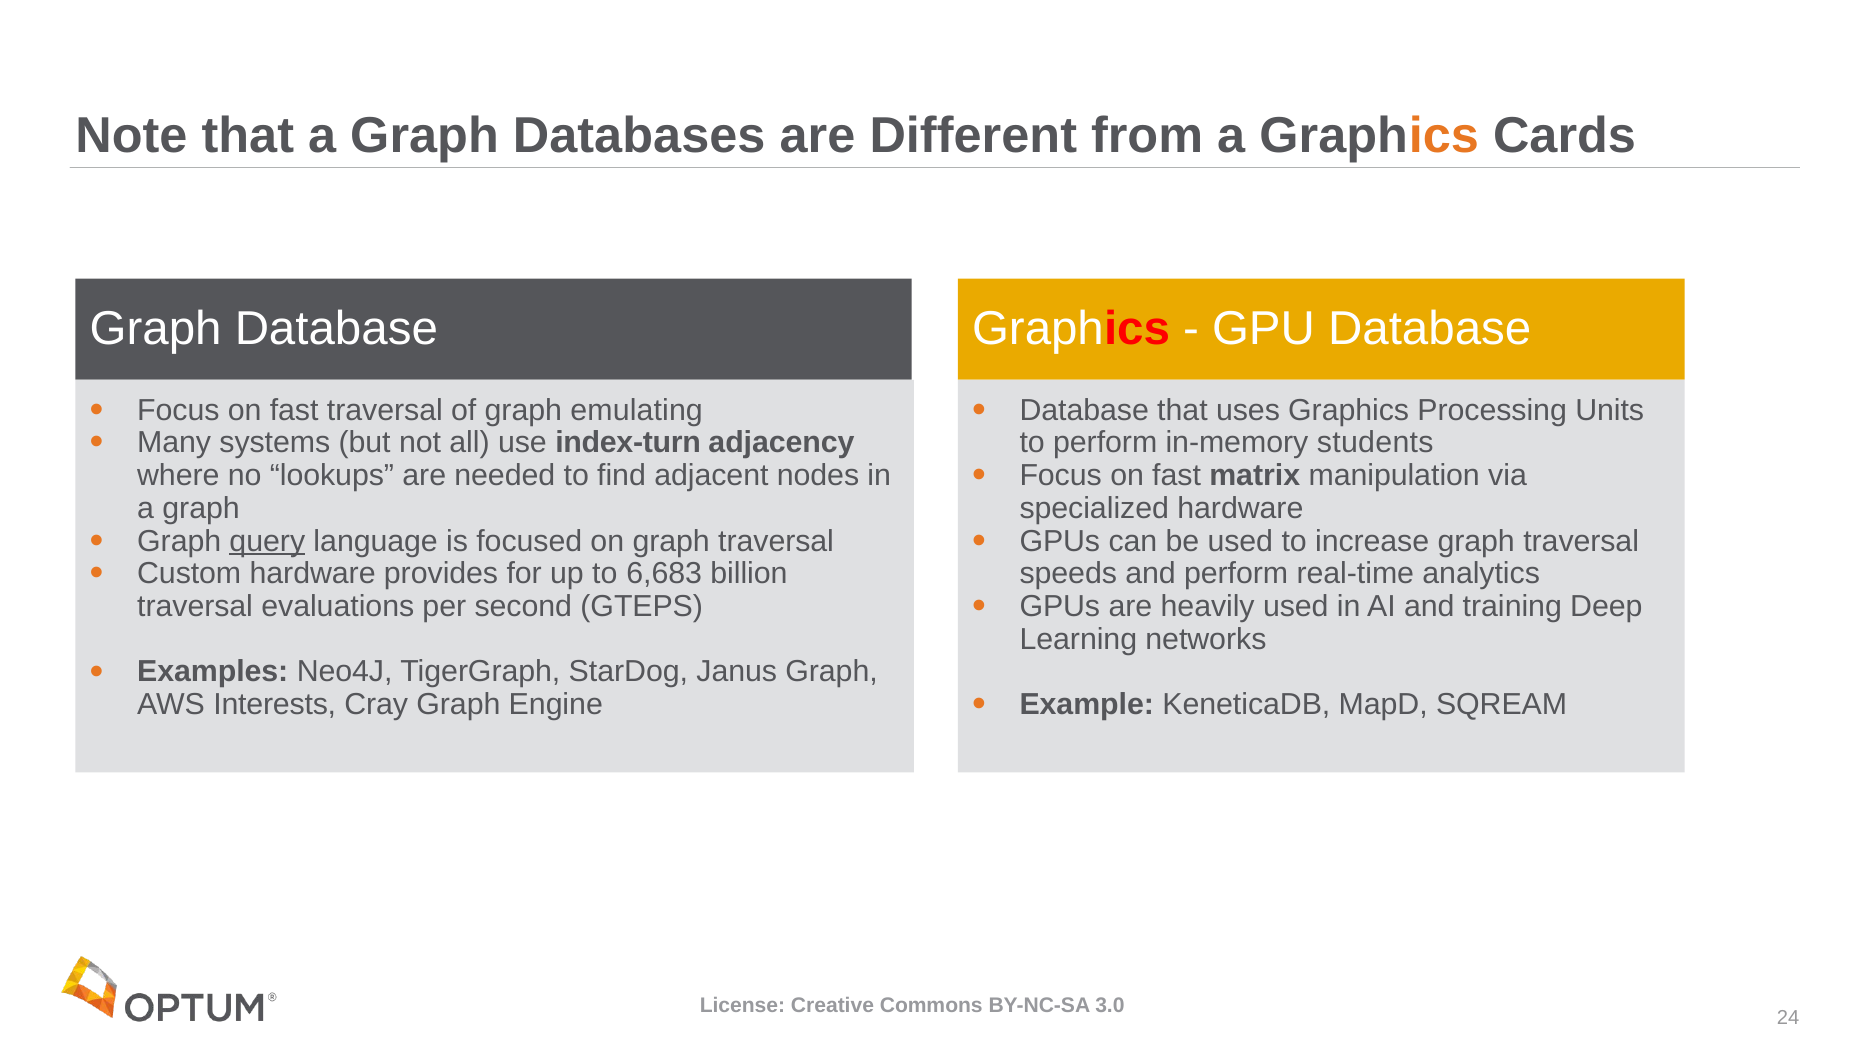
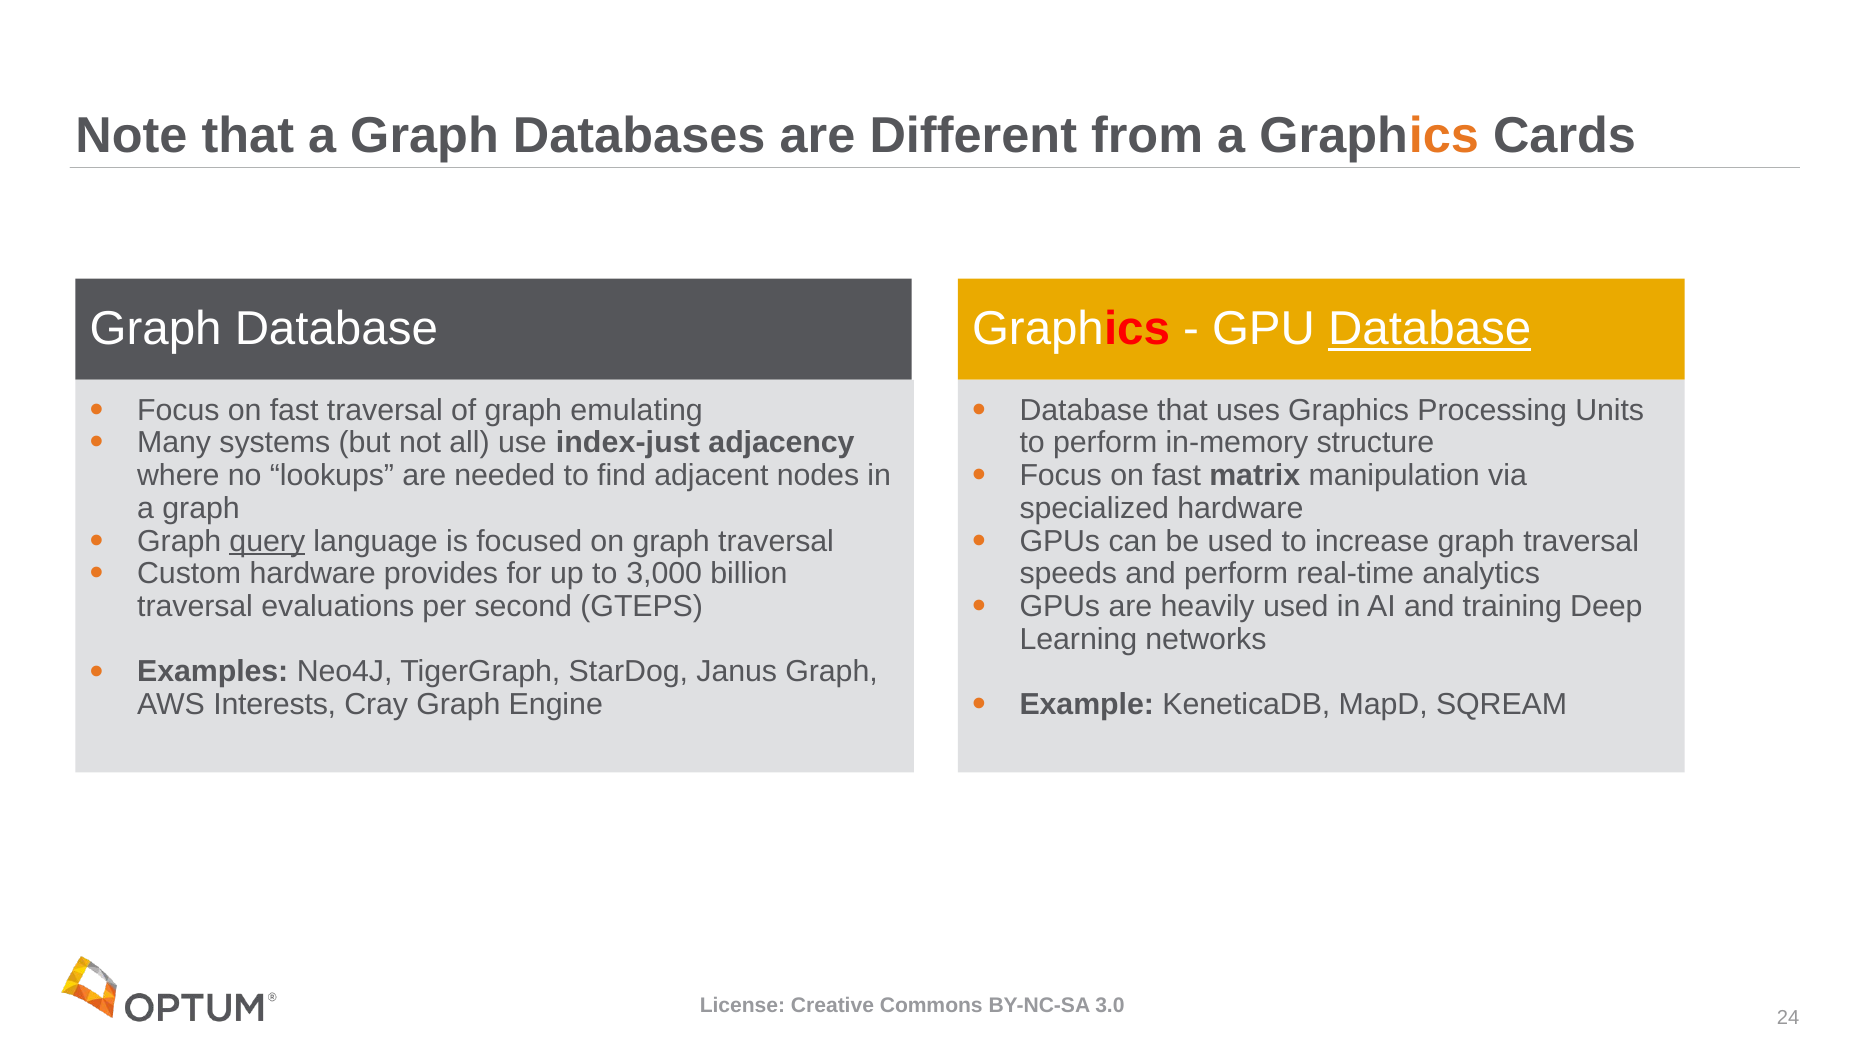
Database at (1430, 329) underline: none -> present
index-turn: index-turn -> index-just
students: students -> structure
6,683: 6,683 -> 3,000
